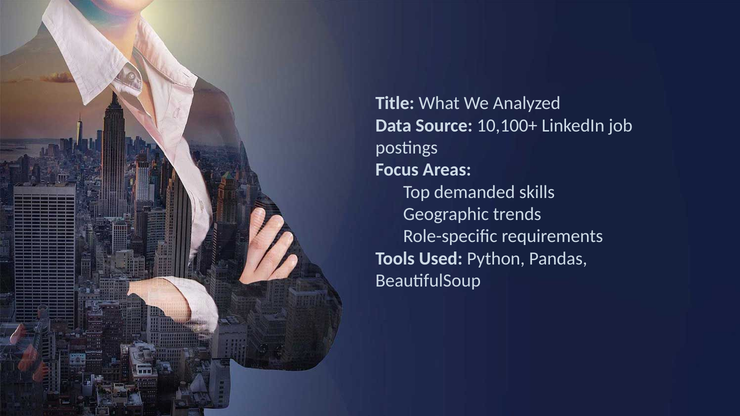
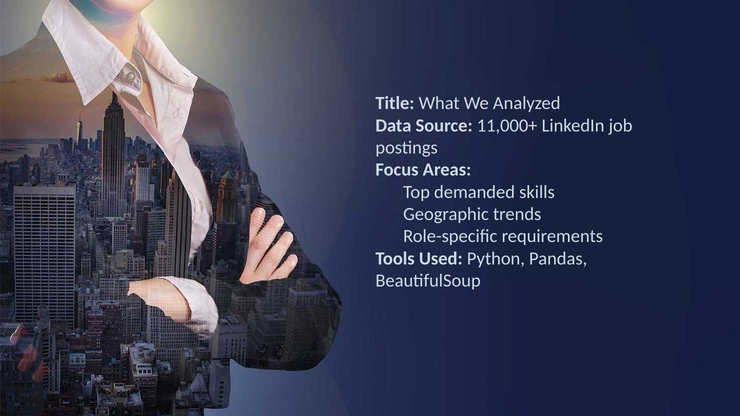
10,100+: 10,100+ -> 11,000+
